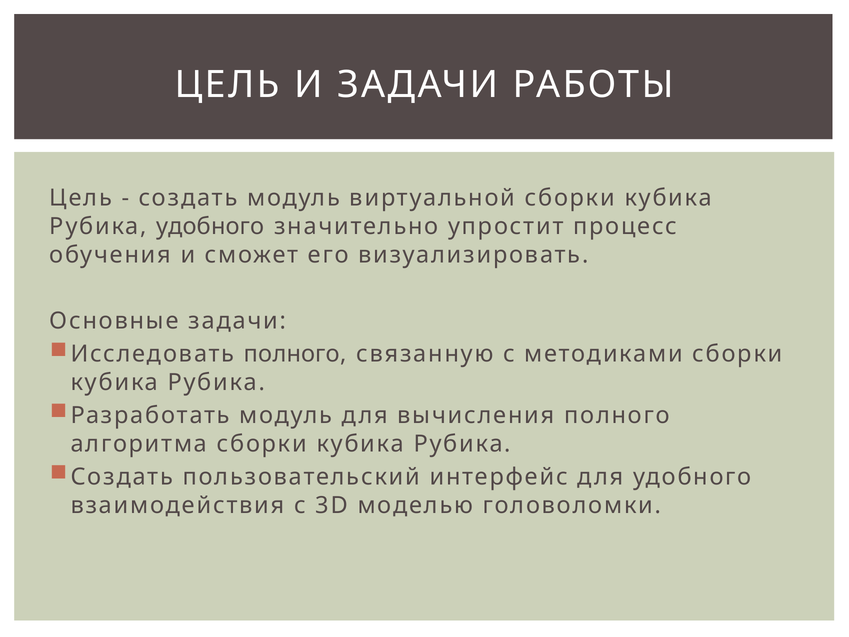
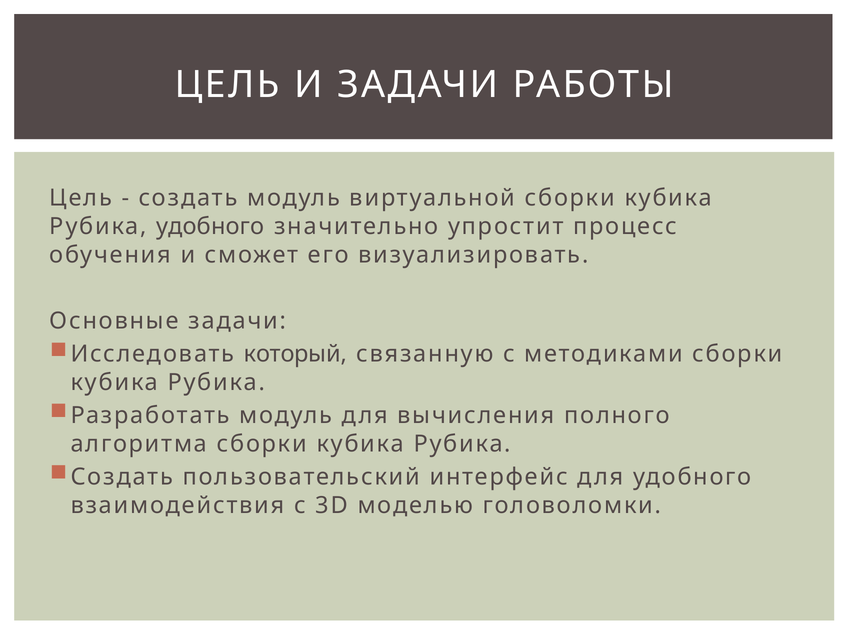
Исследовать полного: полного -> который
